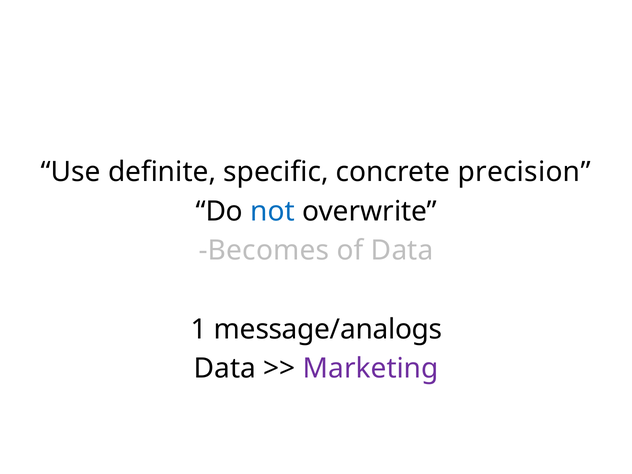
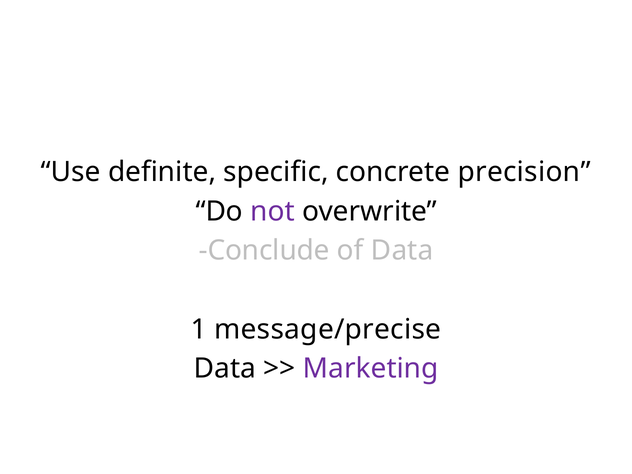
not colour: blue -> purple
Becomes: Becomes -> Conclude
message/analogs: message/analogs -> message/precise
